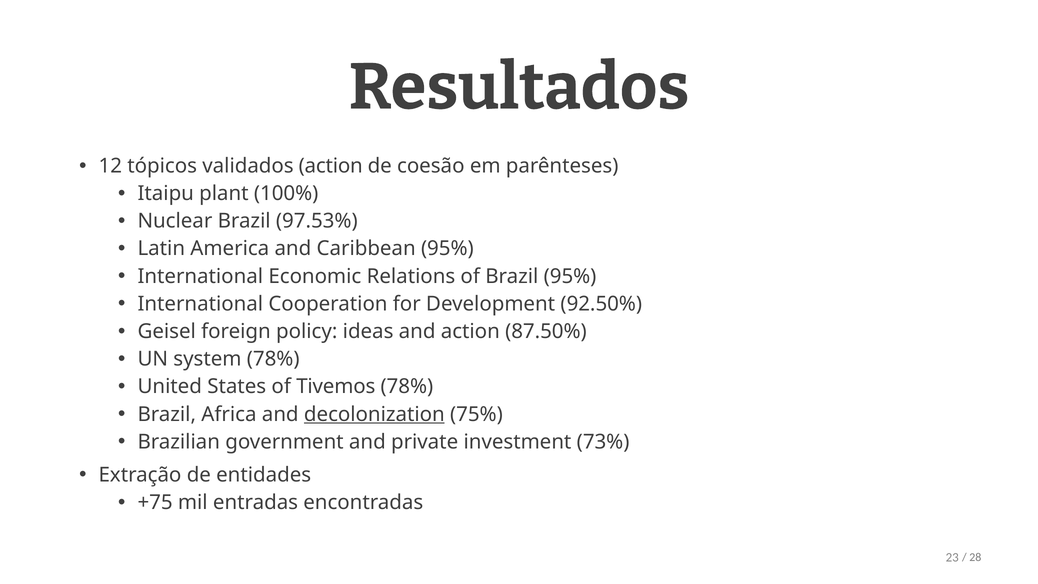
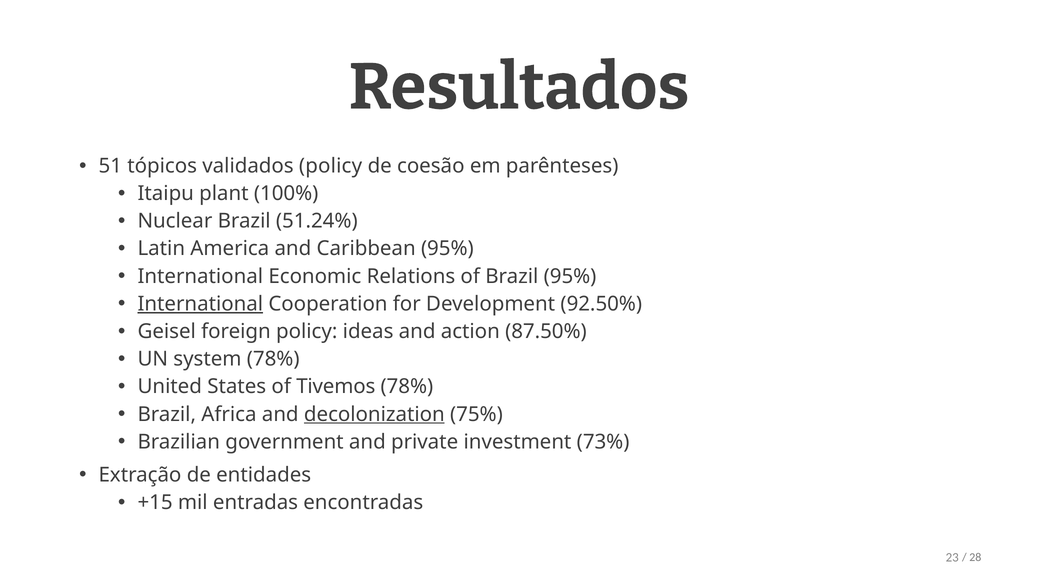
12: 12 -> 51
validados action: action -> policy
97.53%: 97.53% -> 51.24%
International at (200, 304) underline: none -> present
+75: +75 -> +15
